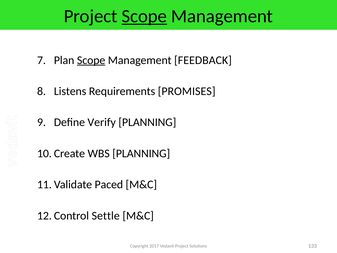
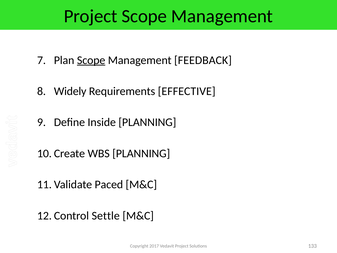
Scope at (144, 16) underline: present -> none
Listens: Listens -> Widely
PROMISES: PROMISES -> EFFECTIVE
Verify: Verify -> Inside
